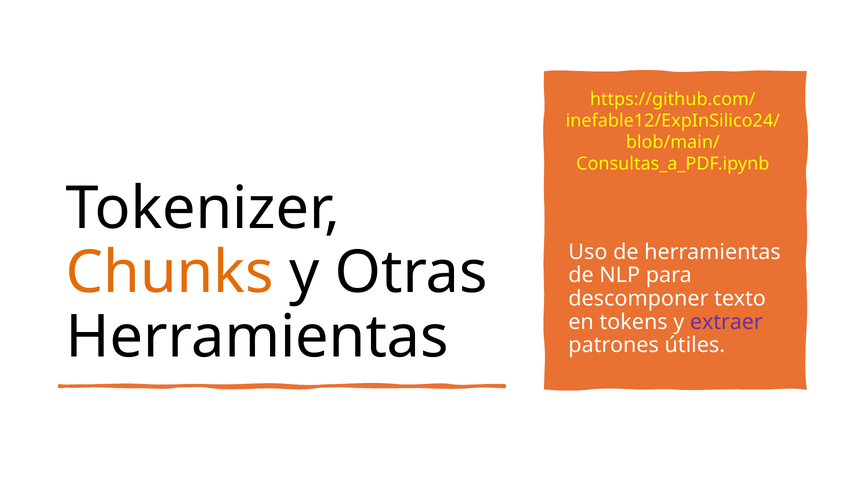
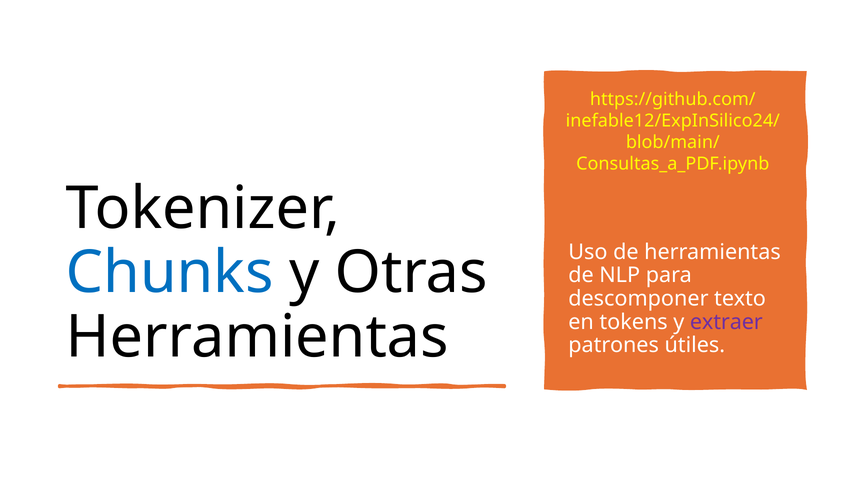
Chunks colour: orange -> blue
